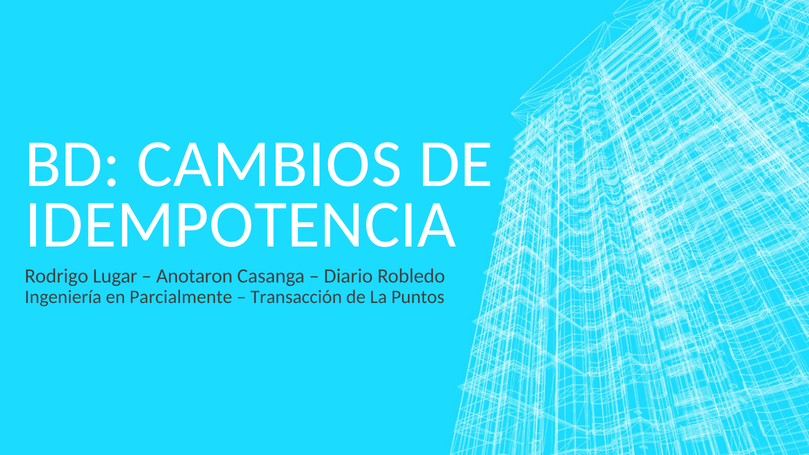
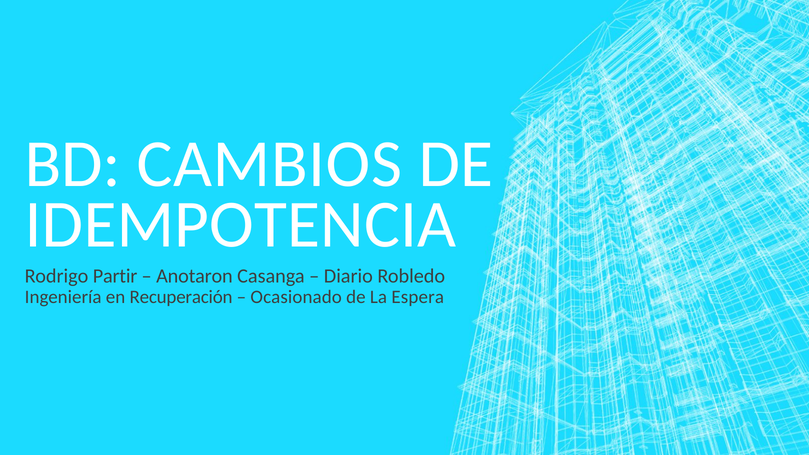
Lugar: Lugar -> Partir
Parcialmente: Parcialmente -> Recuperación
Transacción: Transacción -> Ocasionado
Puntos: Puntos -> Espera
